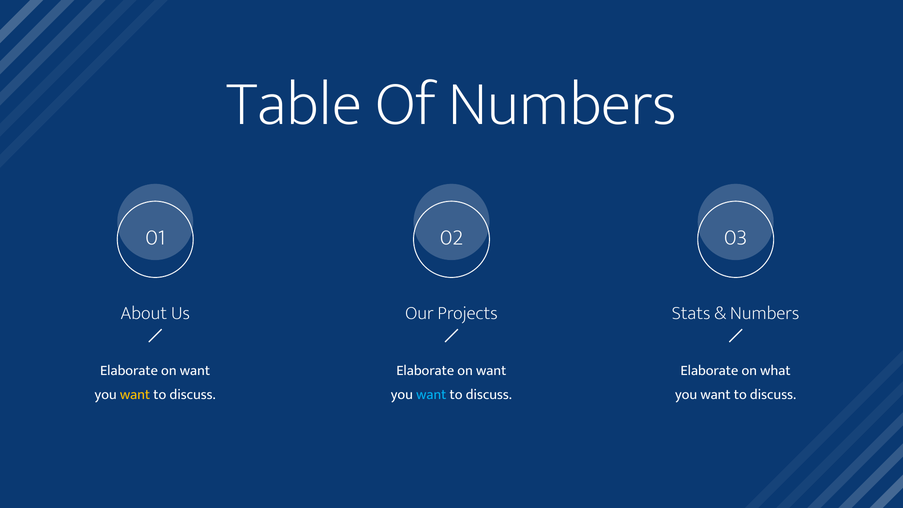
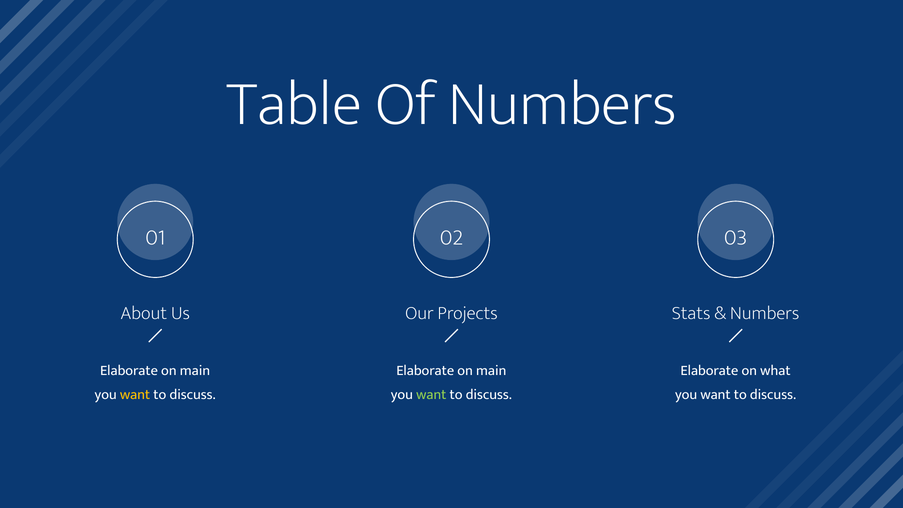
want at (195, 370): want -> main
want at (491, 370): want -> main
want at (431, 395) colour: light blue -> light green
